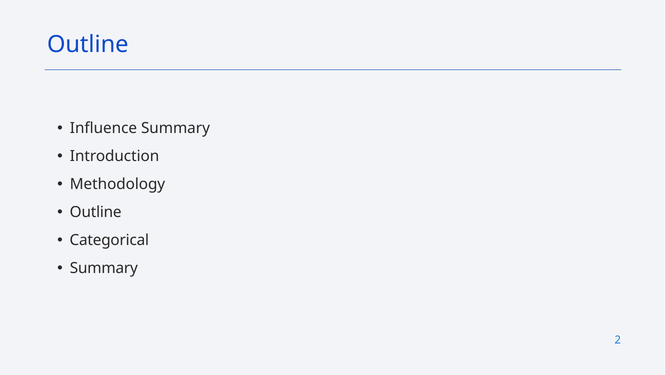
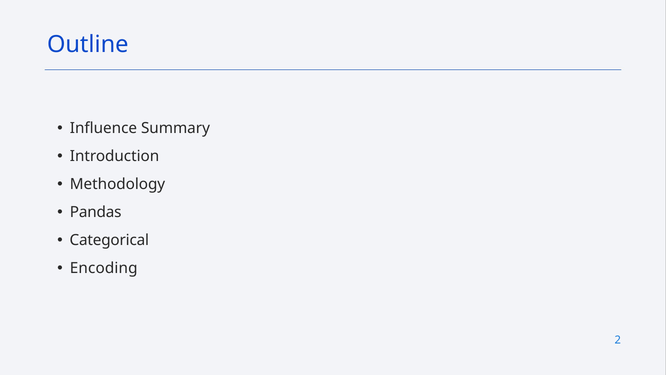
Outline at (96, 212): Outline -> Pandas
Summary at (104, 268): Summary -> Encoding
